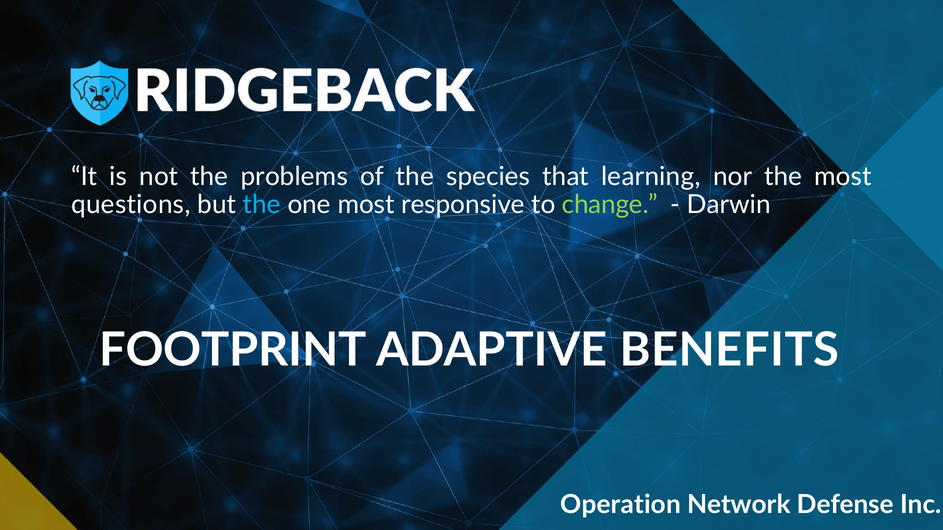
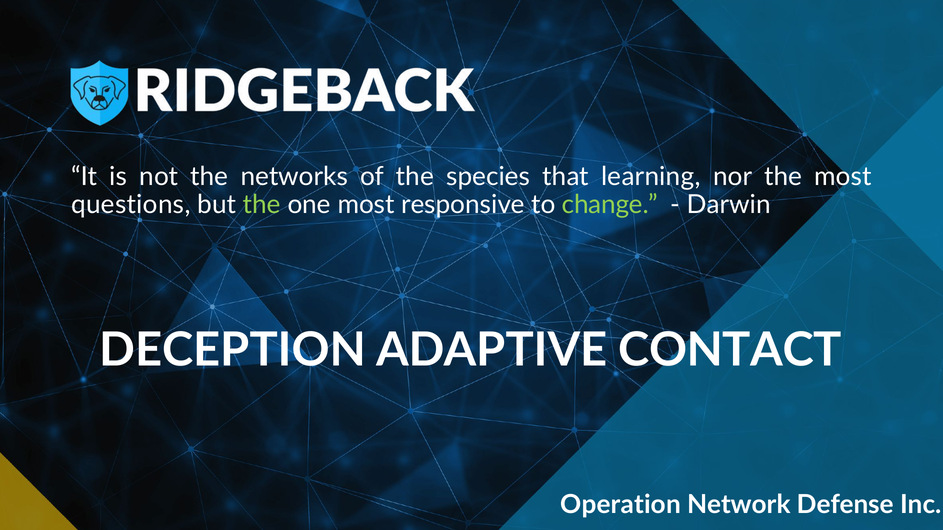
problems: problems -> networks
the at (262, 205) colour: light blue -> light green
FOOTPRINT: FOOTPRINT -> DECEPTION
BENEFITS: BENEFITS -> CONTACT
